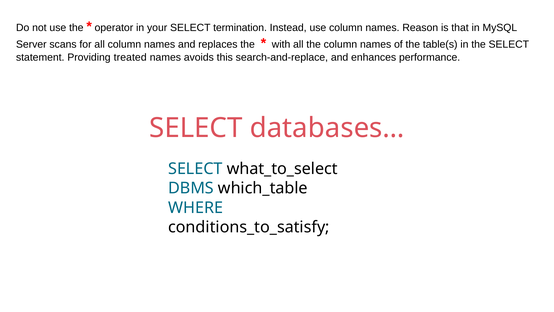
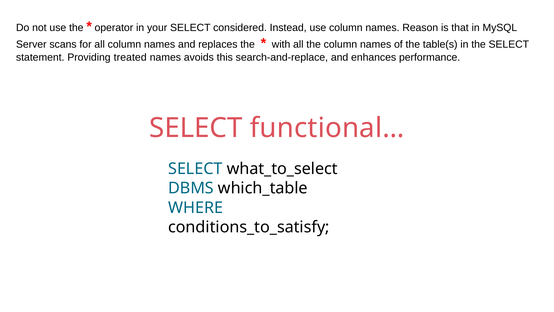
termination: termination -> considered
databases…: databases… -> functional…
